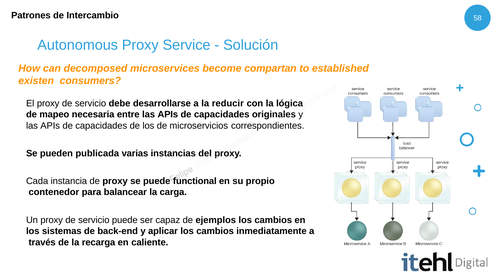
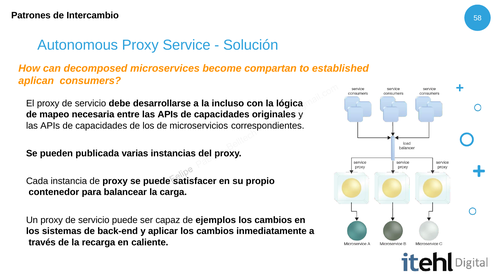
existen: existen -> aplican
reducir: reducir -> incluso
functional: functional -> satisfacer
